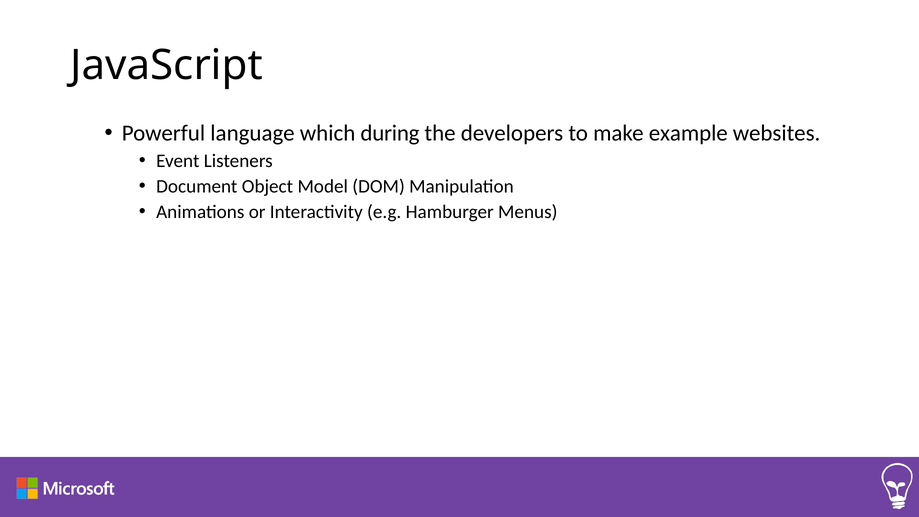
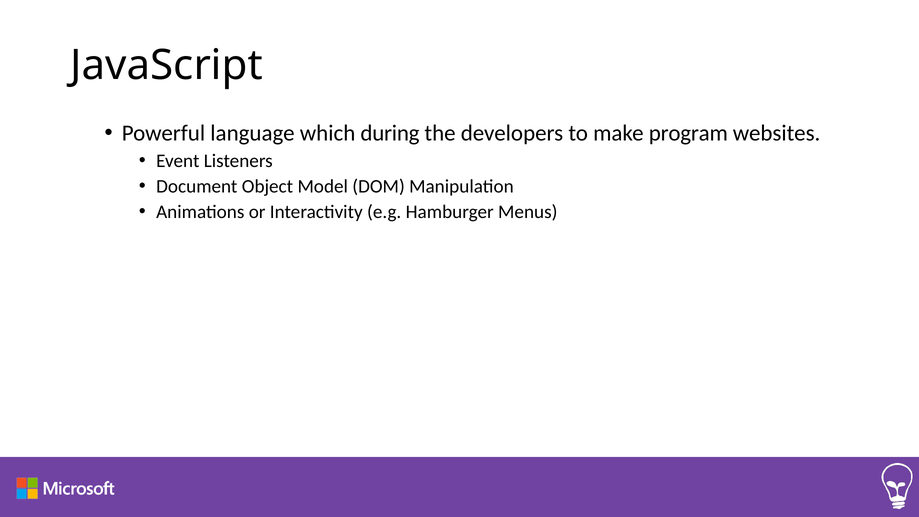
example: example -> program
